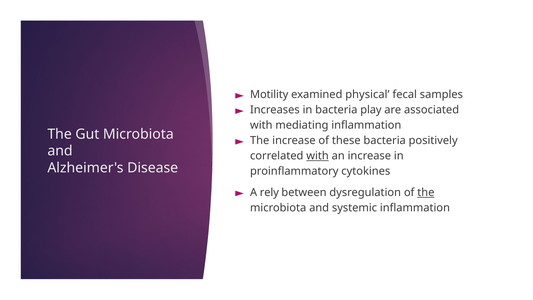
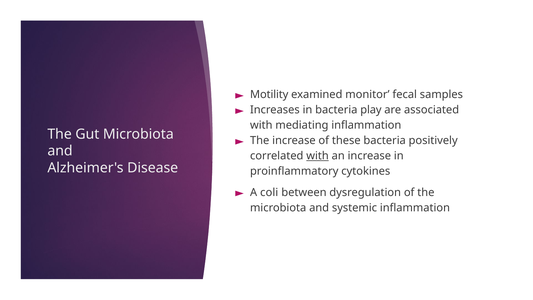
physical: physical -> monitor
rely: rely -> coli
the at (426, 192) underline: present -> none
